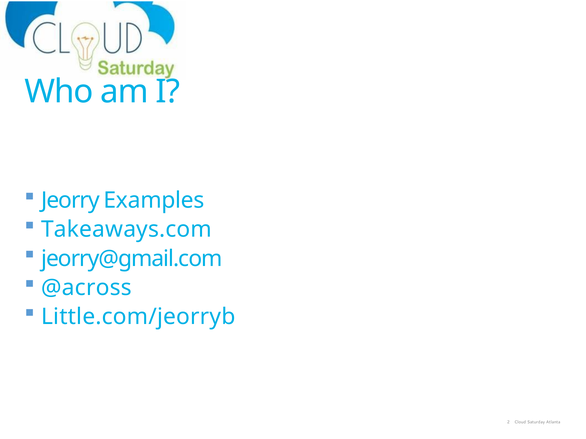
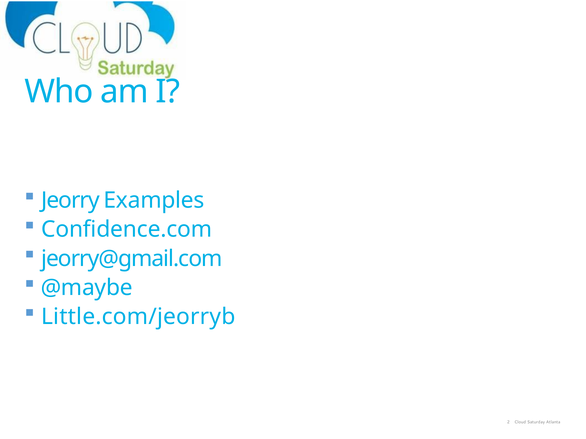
Takeaways.com: Takeaways.com -> Confidence.com
@across: @across -> @maybe
